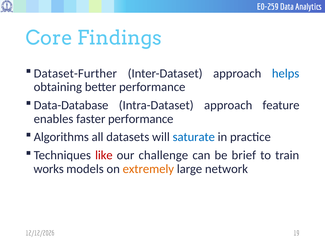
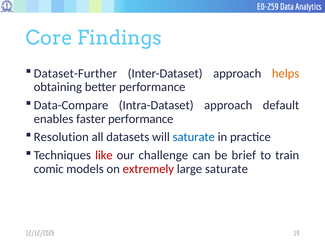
helps colour: blue -> orange
Data-Database: Data-Database -> Data-Compare
feature: feature -> default
Algorithms: Algorithms -> Resolution
works: works -> comic
extremely colour: orange -> red
large network: network -> saturate
